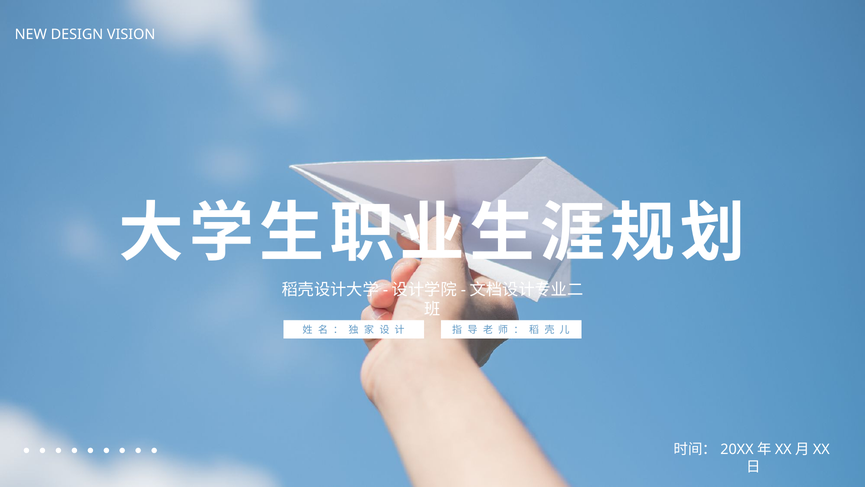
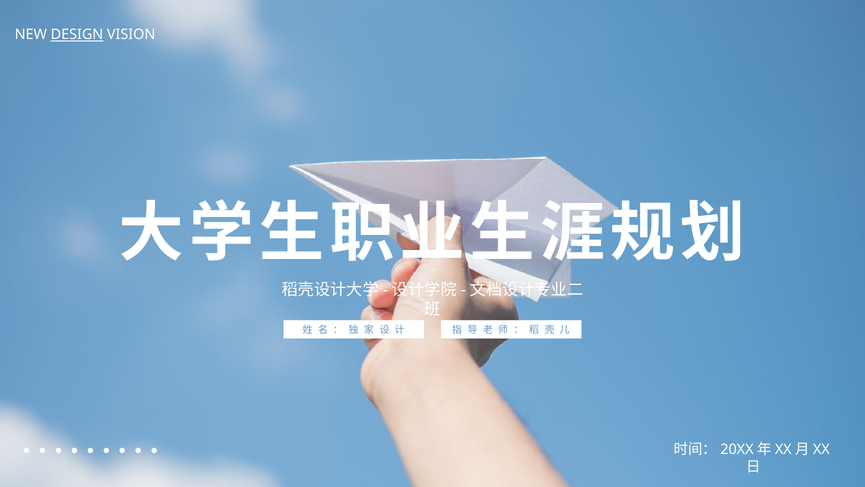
DESIGN underline: none -> present
